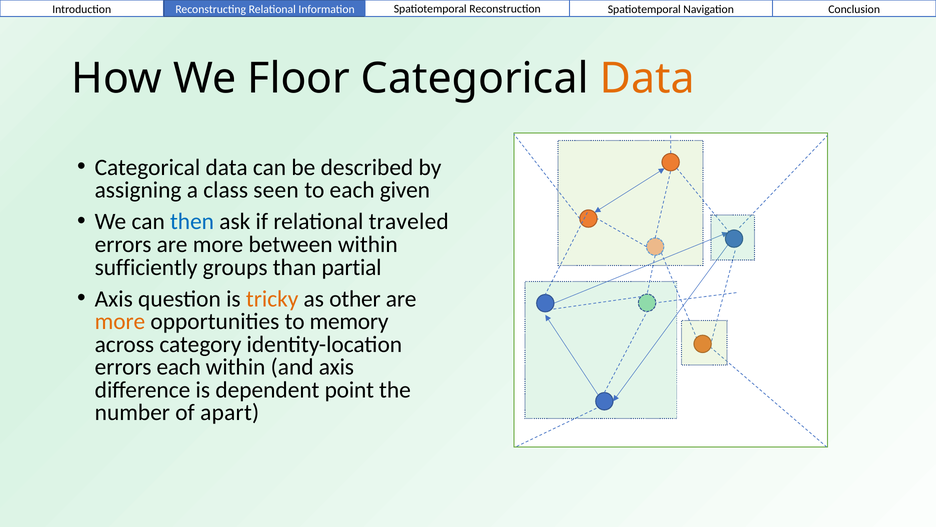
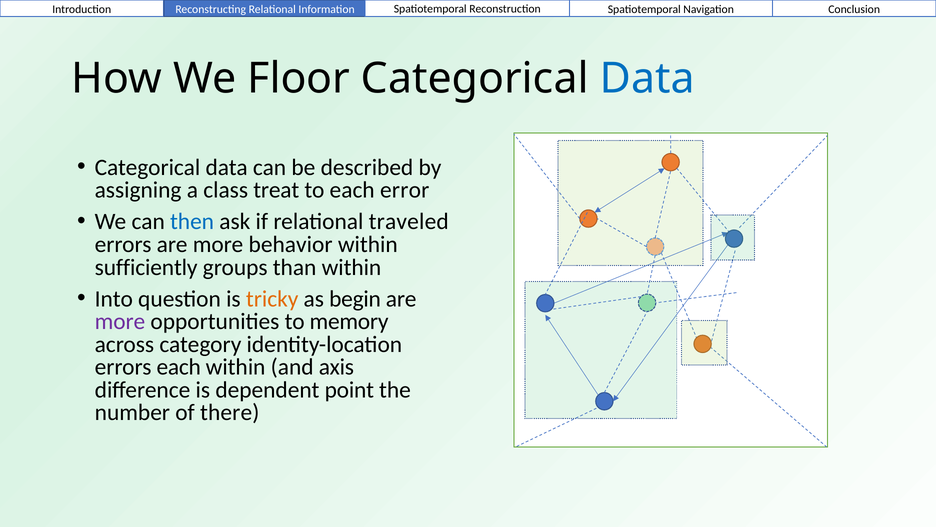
Data at (647, 79) colour: orange -> blue
seen: seen -> treat
given: given -> error
between: between -> behavior
than partial: partial -> within
Axis at (114, 299): Axis -> Into
other: other -> begin
more at (120, 321) colour: orange -> purple
apart: apart -> there
